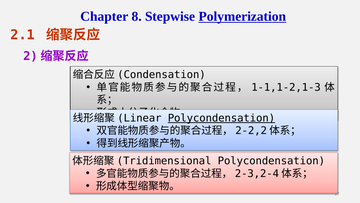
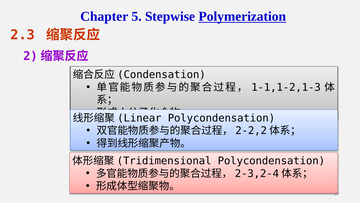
8: 8 -> 5
2.1: 2.1 -> 2.3
Polycondensation at (221, 118) underline: present -> none
